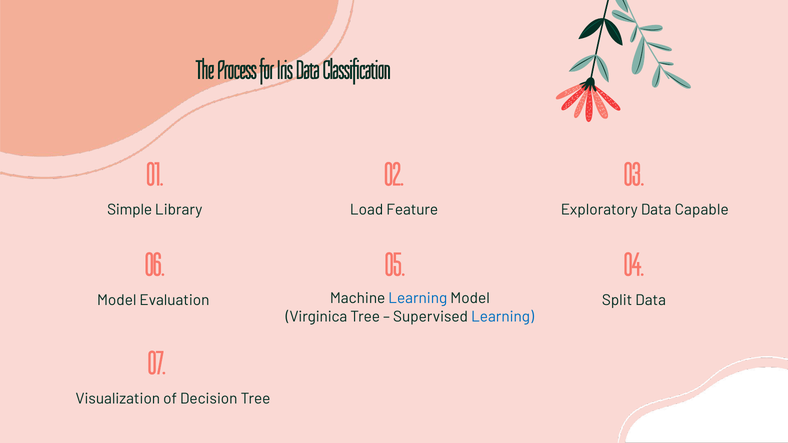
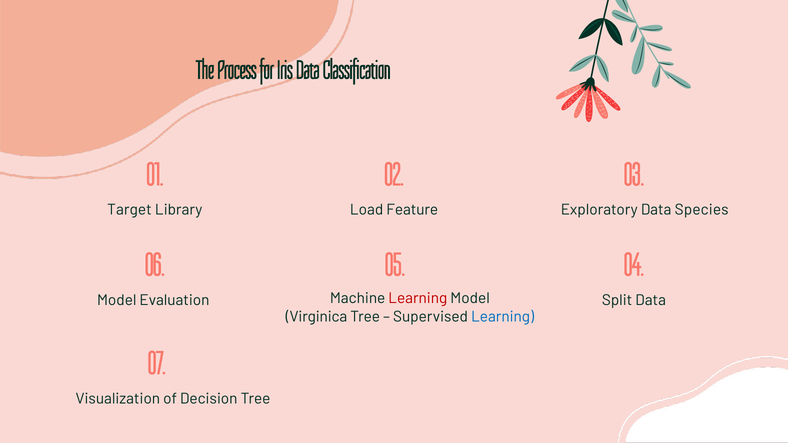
Simple: Simple -> Target
Capable: Capable -> Species
Learning at (418, 298) colour: blue -> red
